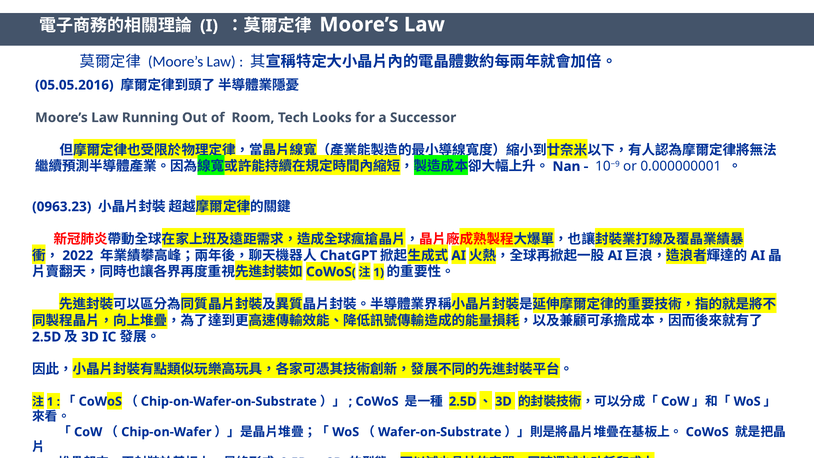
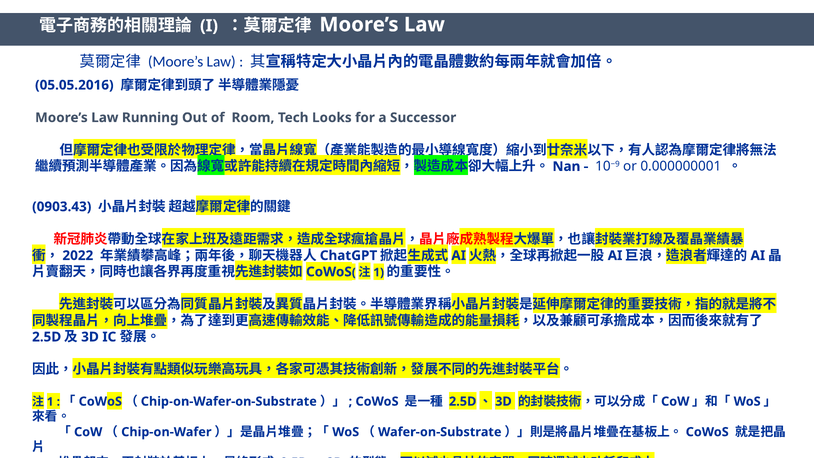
0963.23: 0963.23 -> 0903.43
